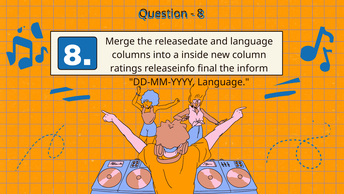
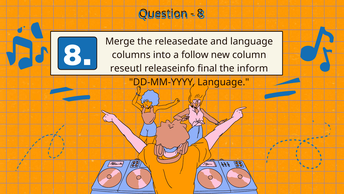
inside: inside -> follow
ratings: ratings -> reseutl
